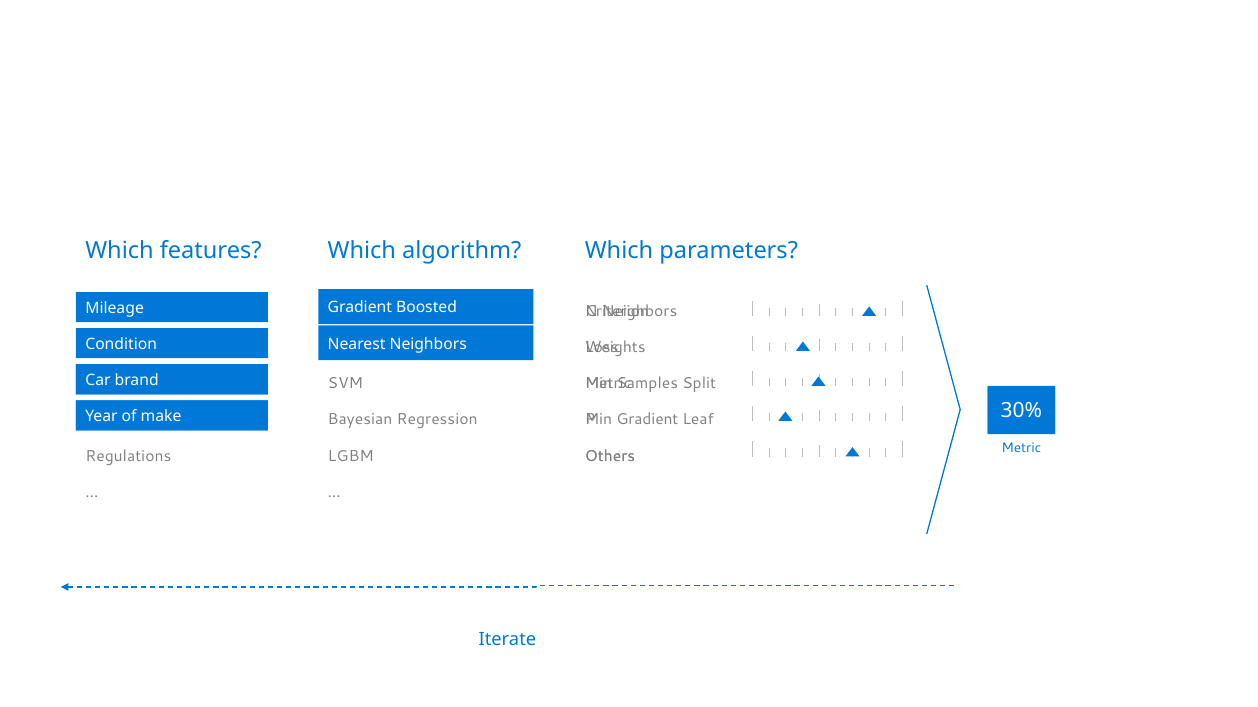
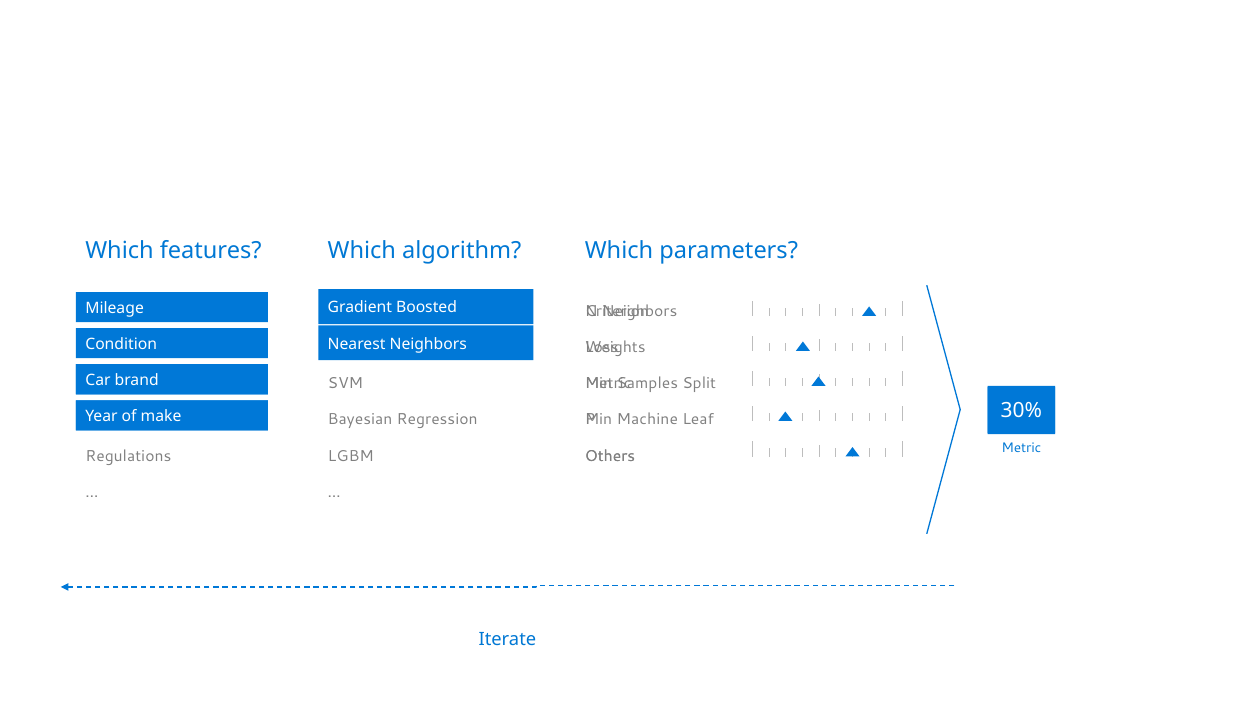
Gradient at (647, 420): Gradient -> Machine
